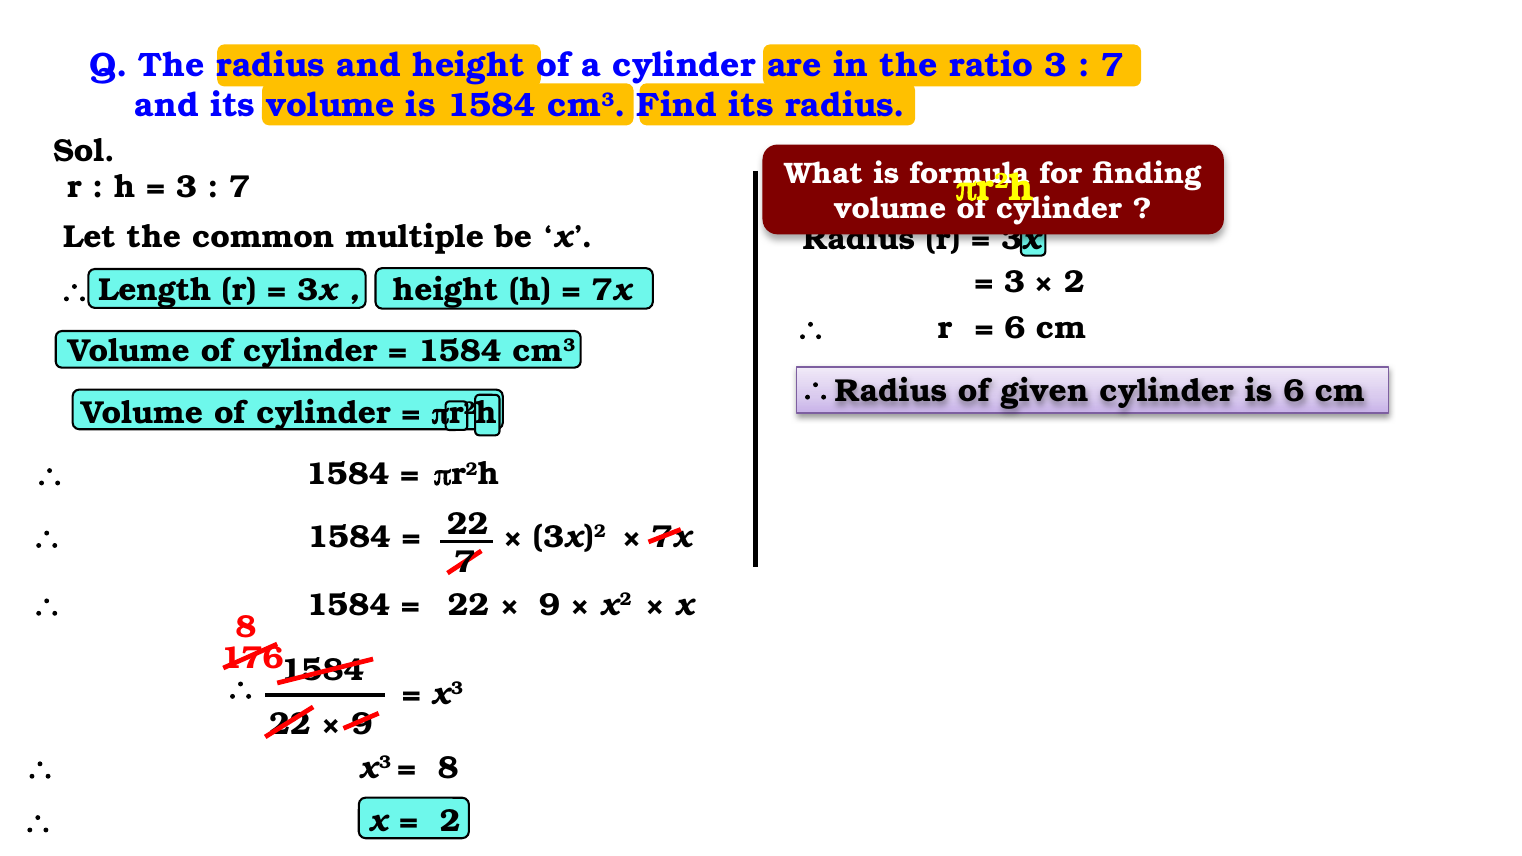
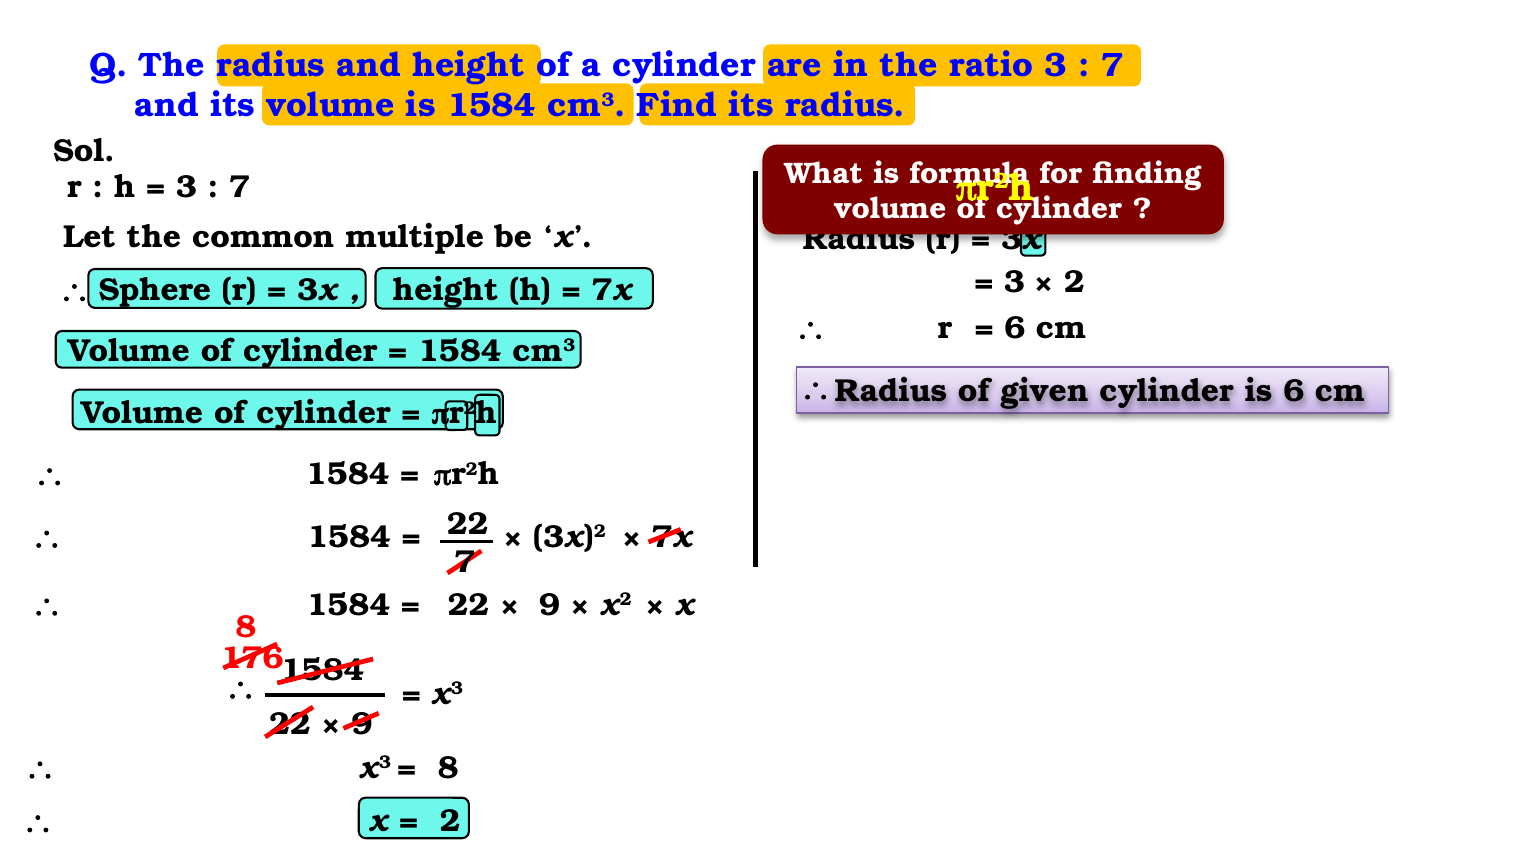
Length: Length -> Sphere
